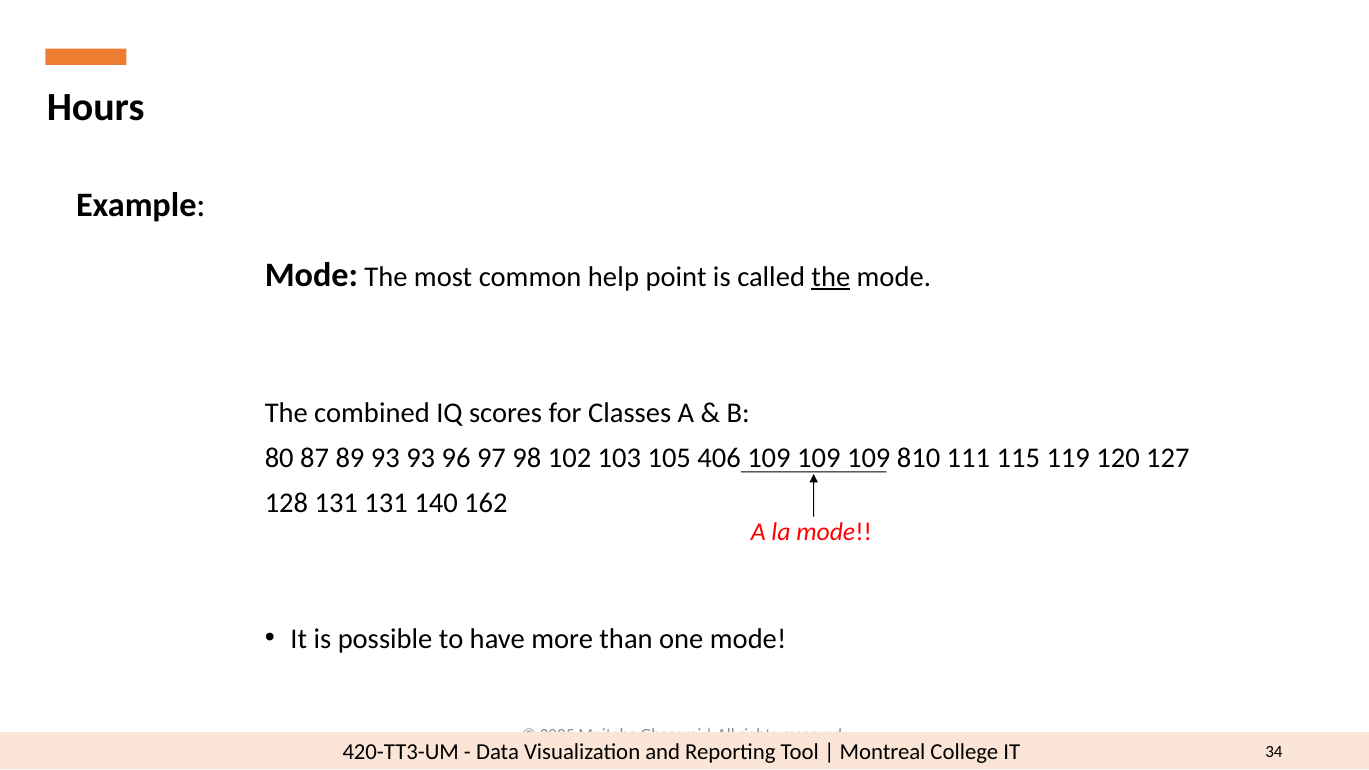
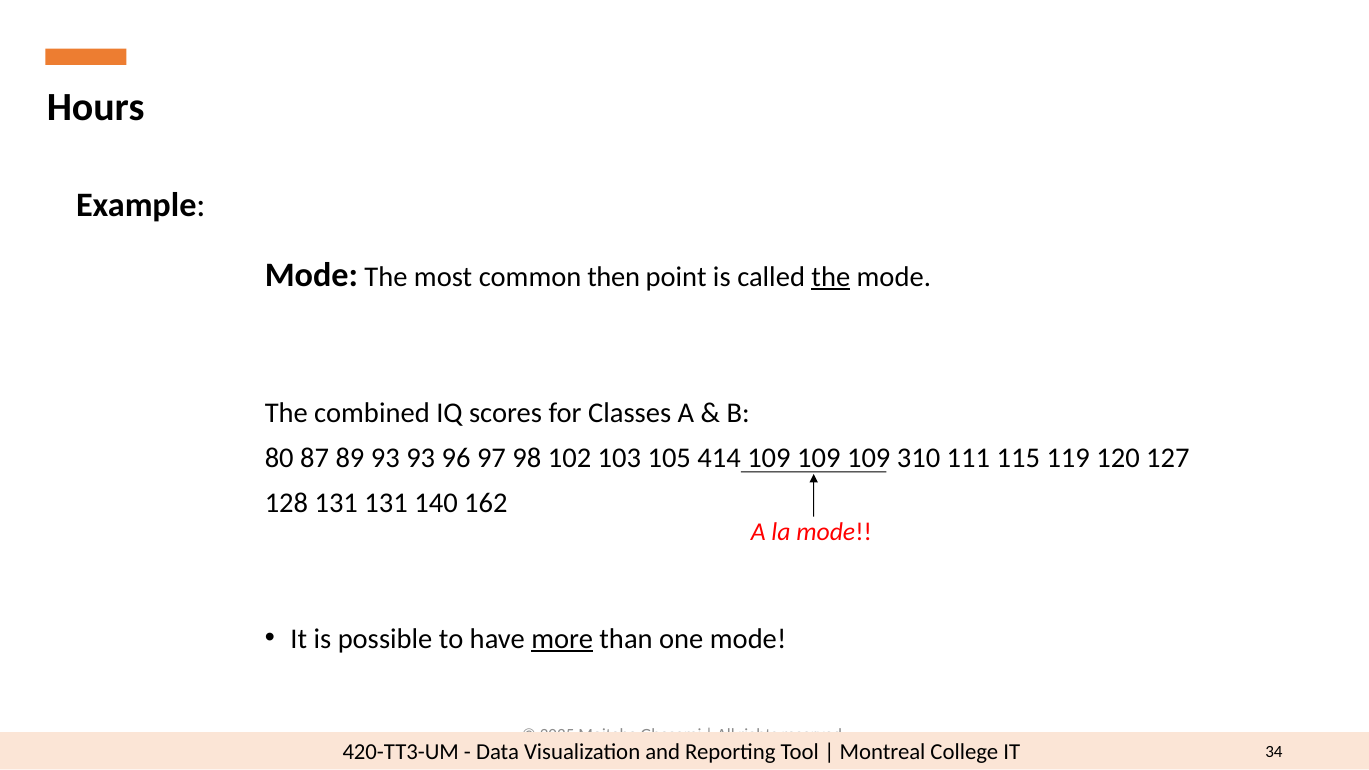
help: help -> then
406: 406 -> 414
810: 810 -> 310
more underline: none -> present
